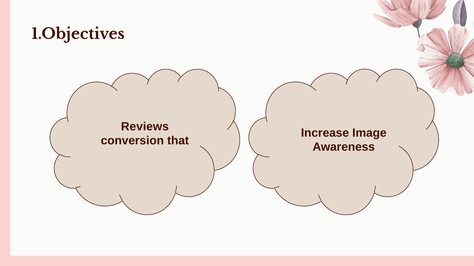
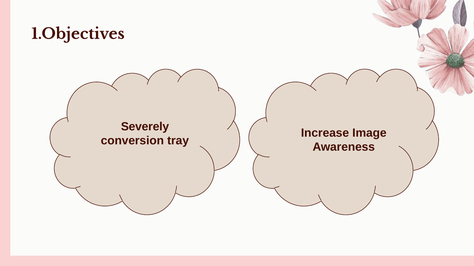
Reviews: Reviews -> Severely
that: that -> tray
